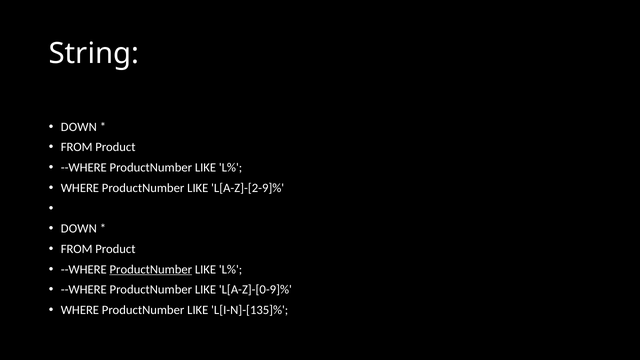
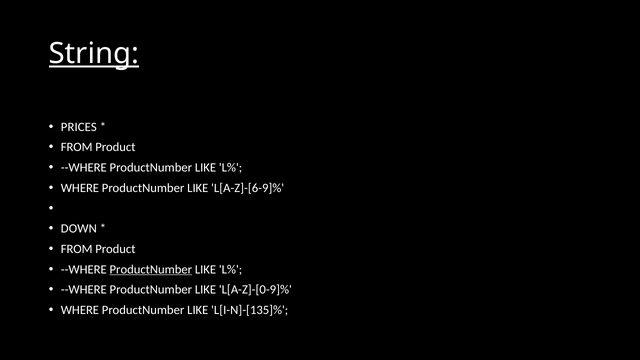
String underline: none -> present
DOWN at (79, 127): DOWN -> PRICES
L[A-Z]-[2-9]%: L[A-Z]-[2-9]% -> L[A-Z]-[6-9]%
